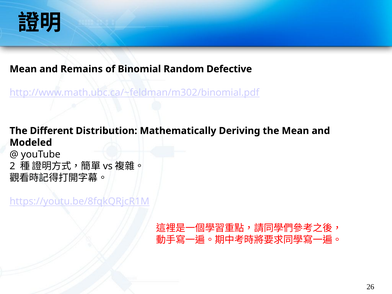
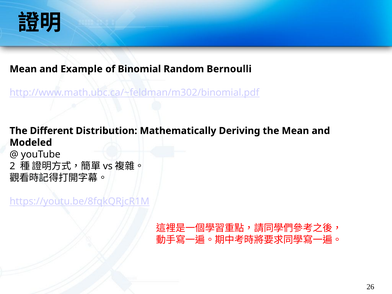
Remains: Remains -> Example
Defective: Defective -> Bernoulli
